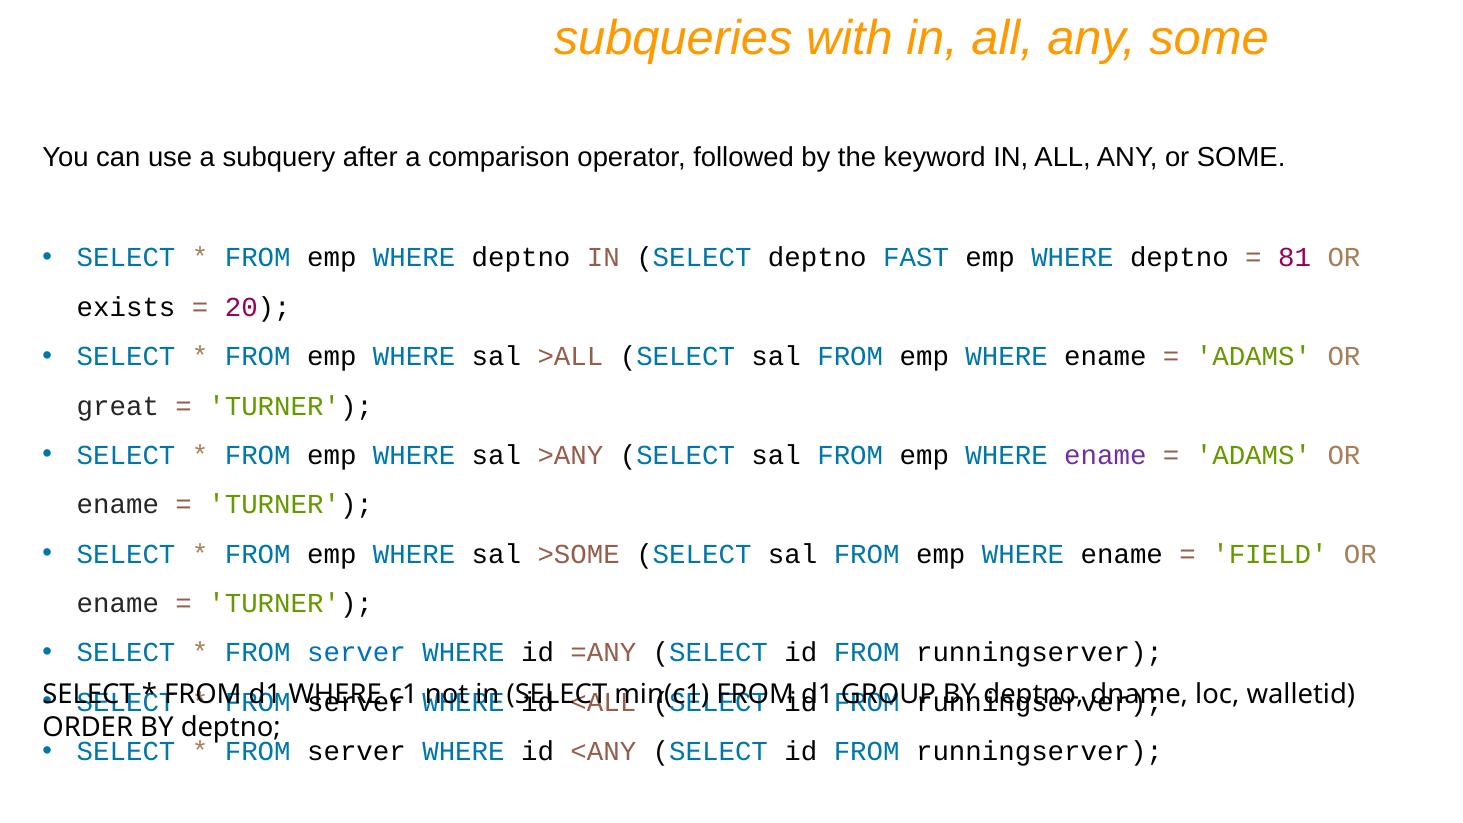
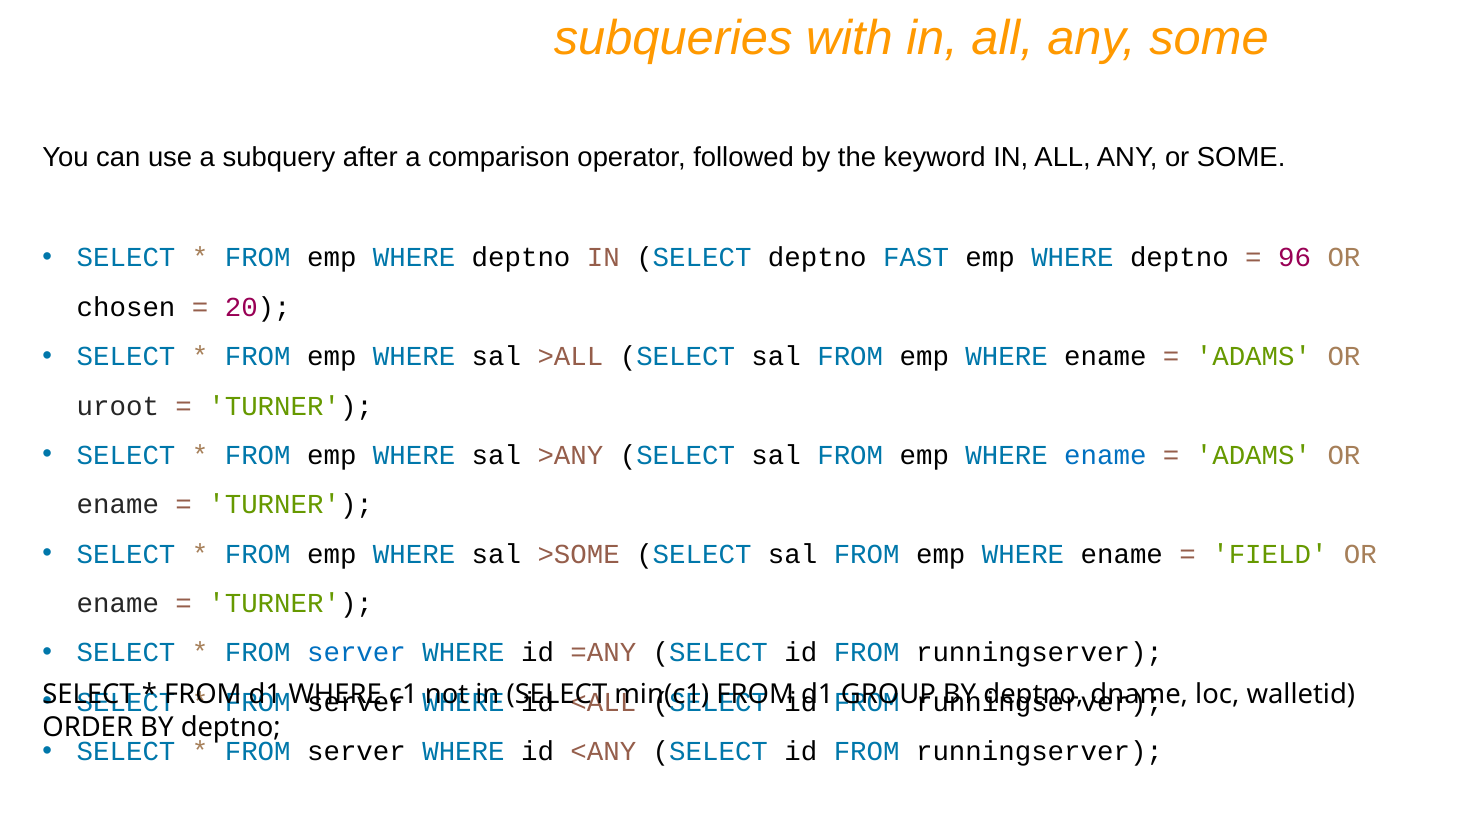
81: 81 -> 96
exists: exists -> chosen
great: great -> uroot
ename at (1105, 455) colour: purple -> blue
